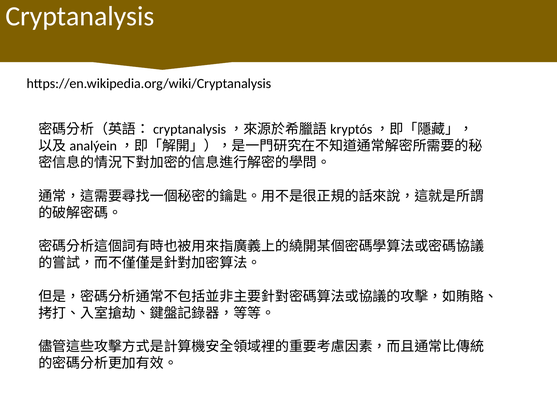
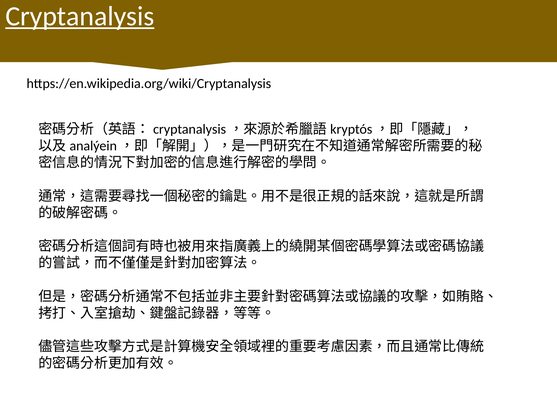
Cryptanalysis underline: none -> present
